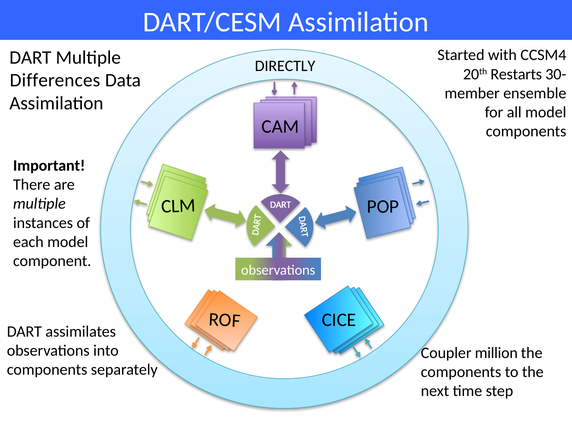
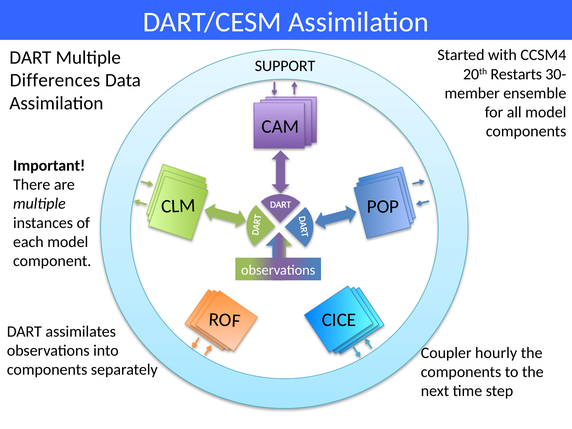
DIRECTLY: DIRECTLY -> SUPPORT
million: million -> hourly
